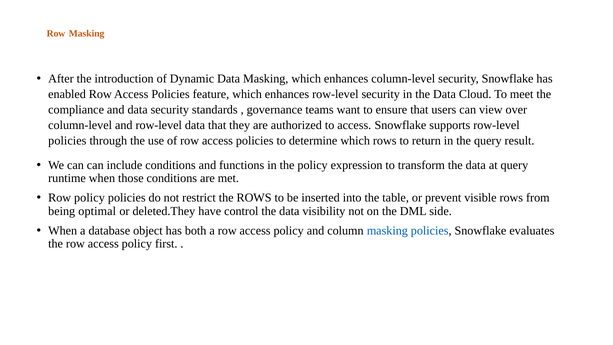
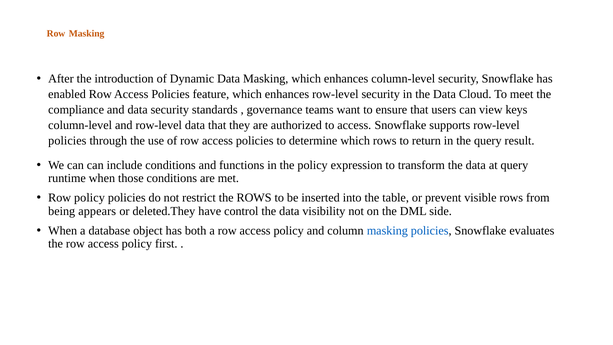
over: over -> keys
optimal: optimal -> appears
